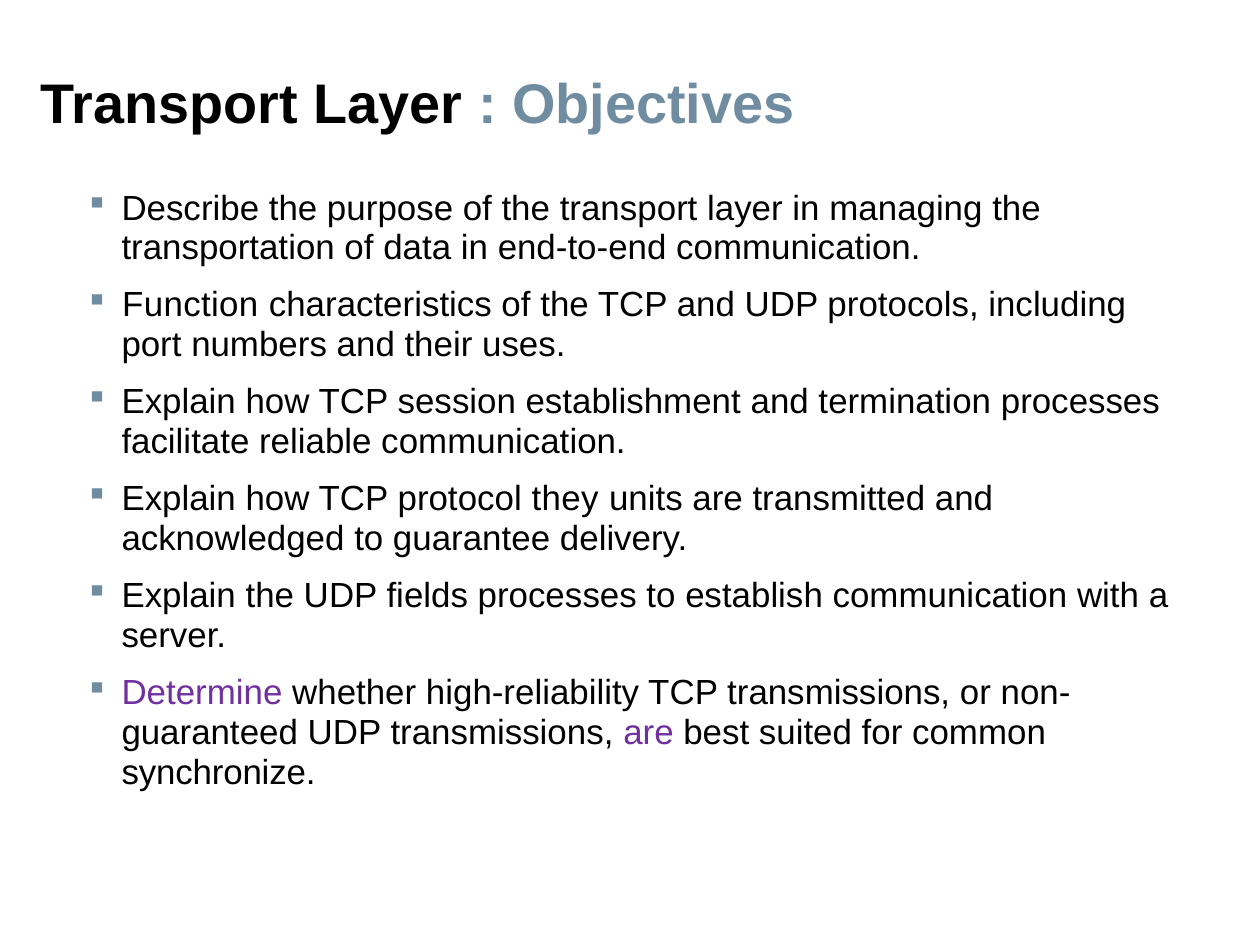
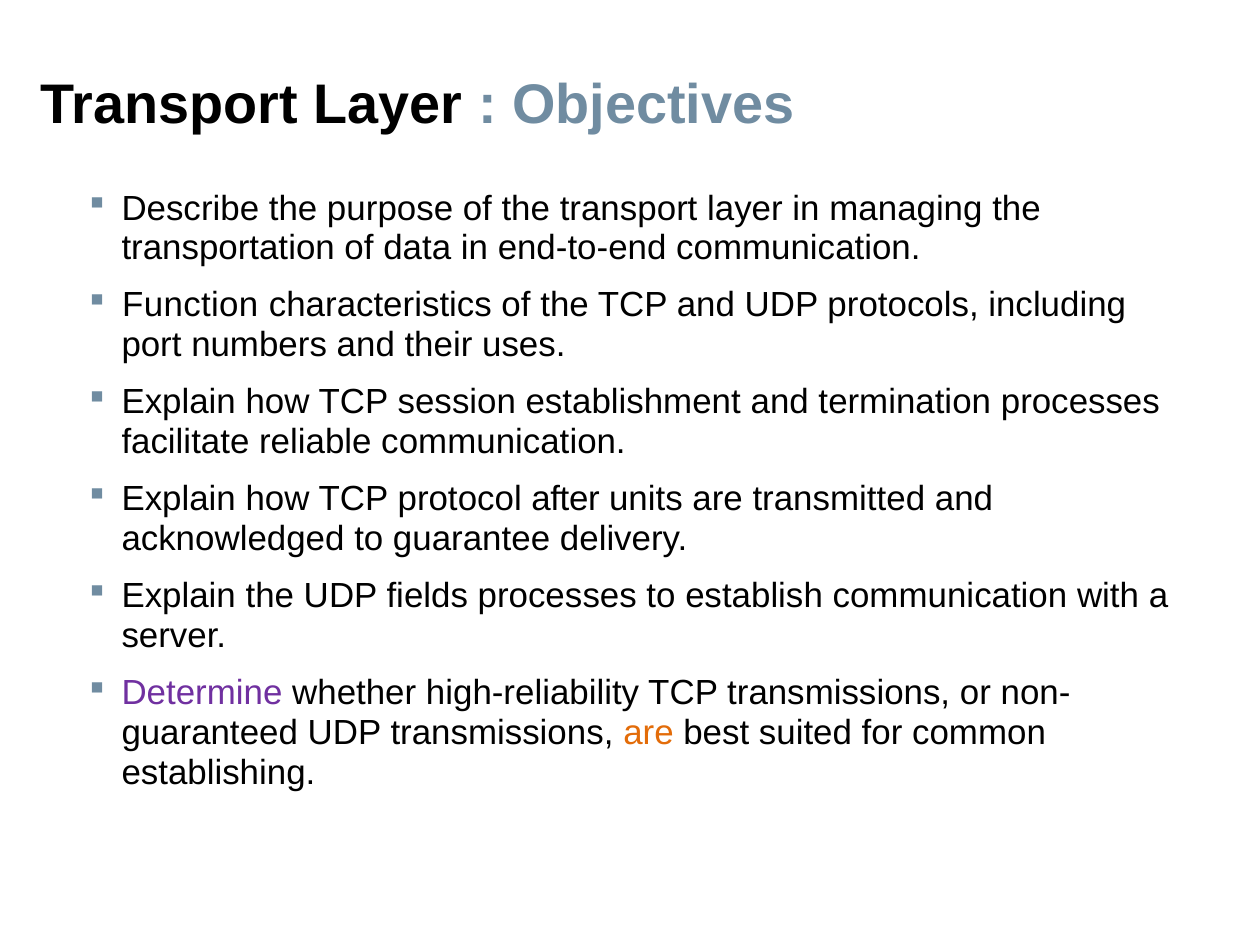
they: they -> after
are at (648, 733) colour: purple -> orange
synchronize: synchronize -> establishing
